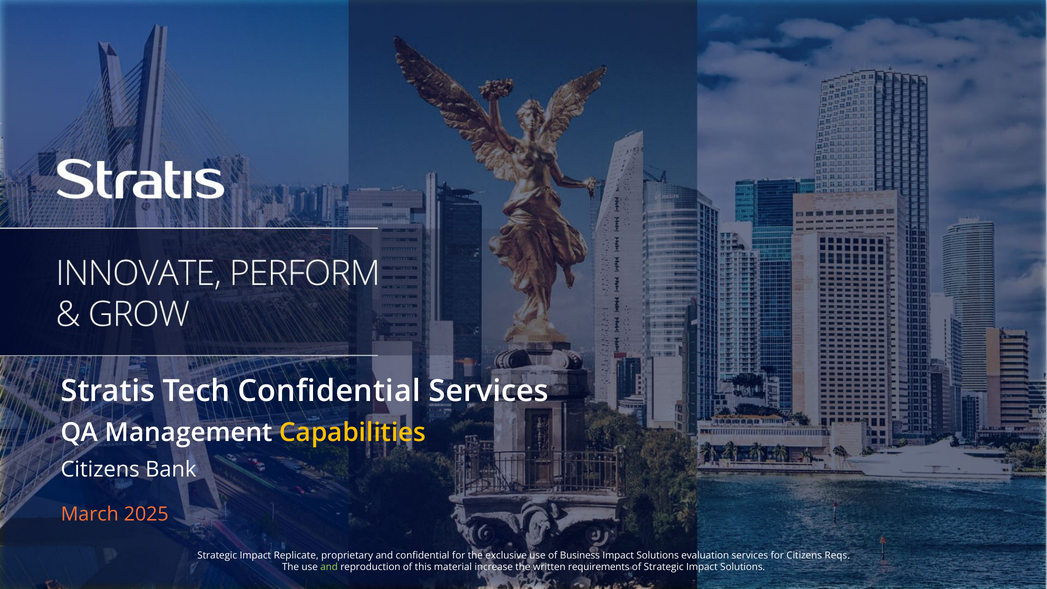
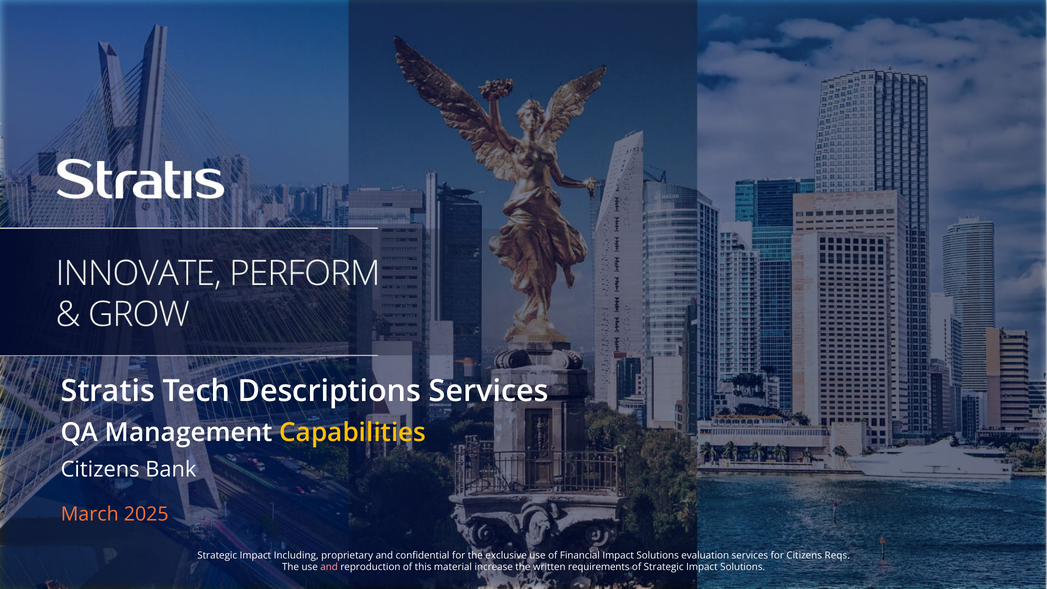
Tech Confidential: Confidential -> Descriptions
Replicate: Replicate -> Including
Business: Business -> Financial
and at (329, 567) colour: light green -> pink
